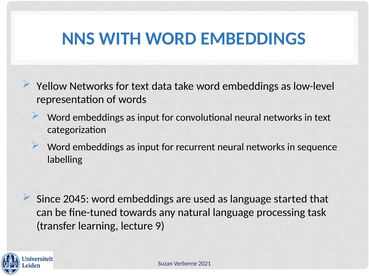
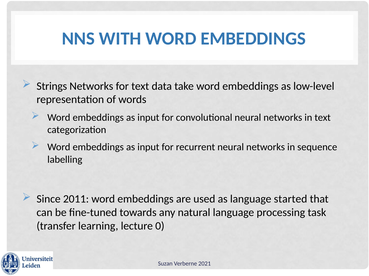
Yellow: Yellow -> Strings
2045: 2045 -> 2011
9: 9 -> 0
